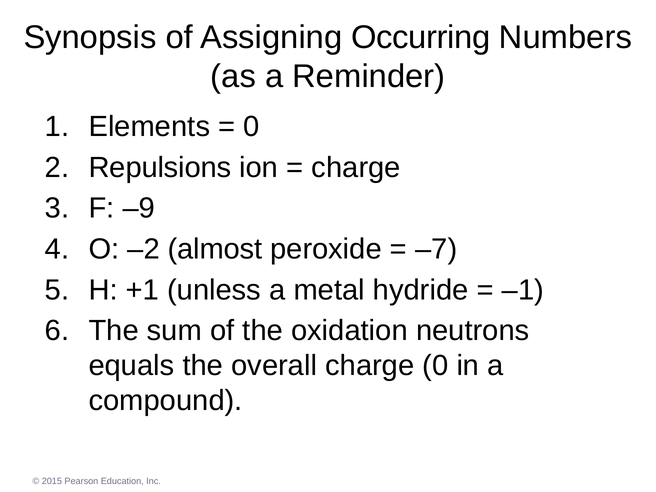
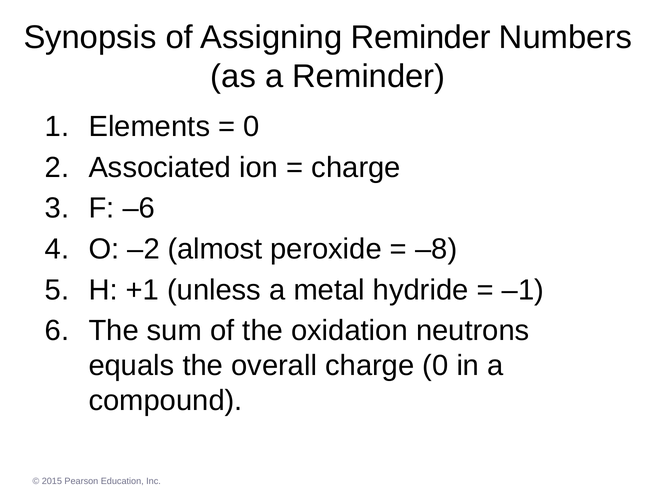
Assigning Occurring: Occurring -> Reminder
Repulsions: Repulsions -> Associated
–9: –9 -> –6
–7: –7 -> –8
